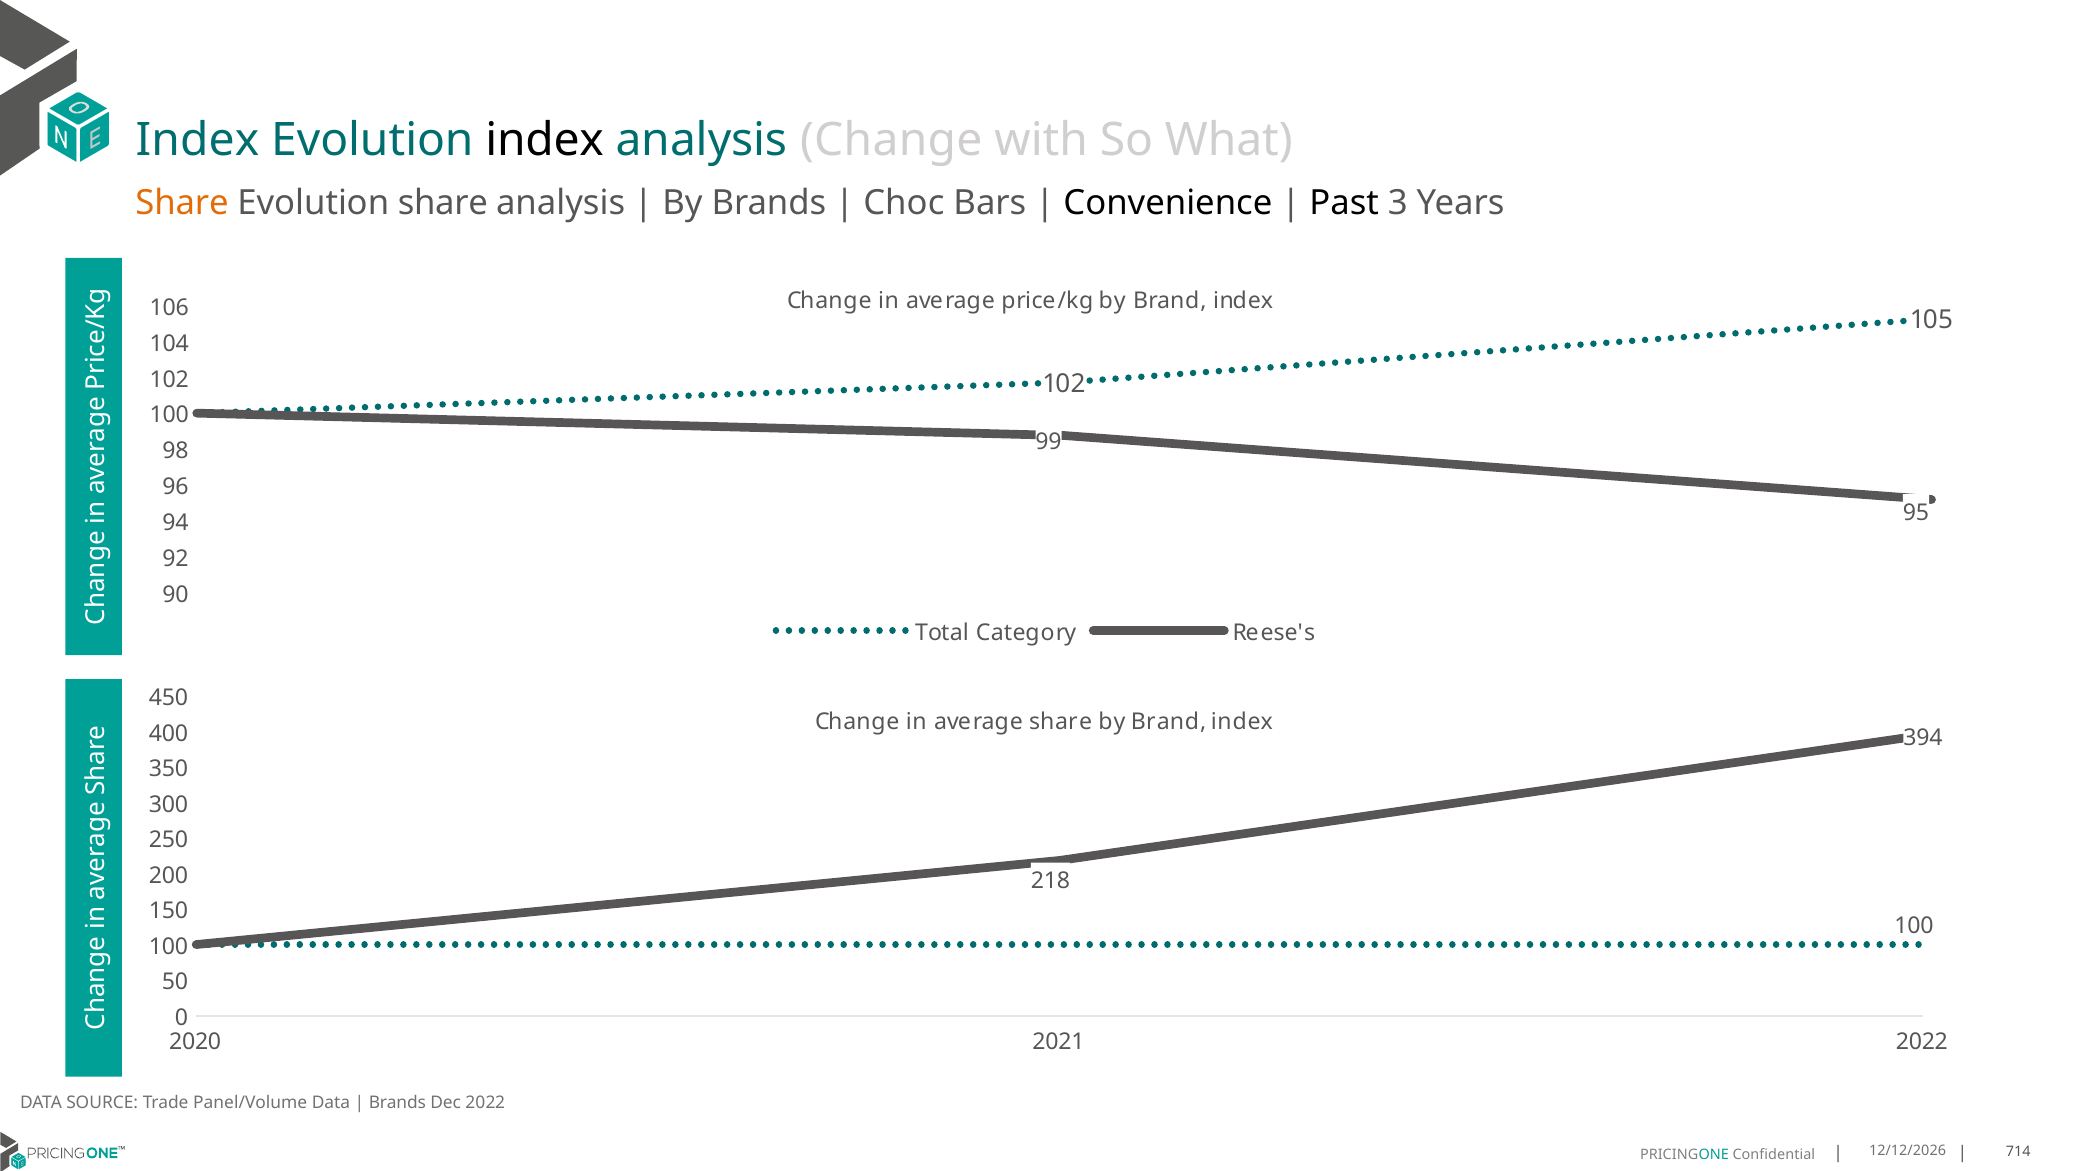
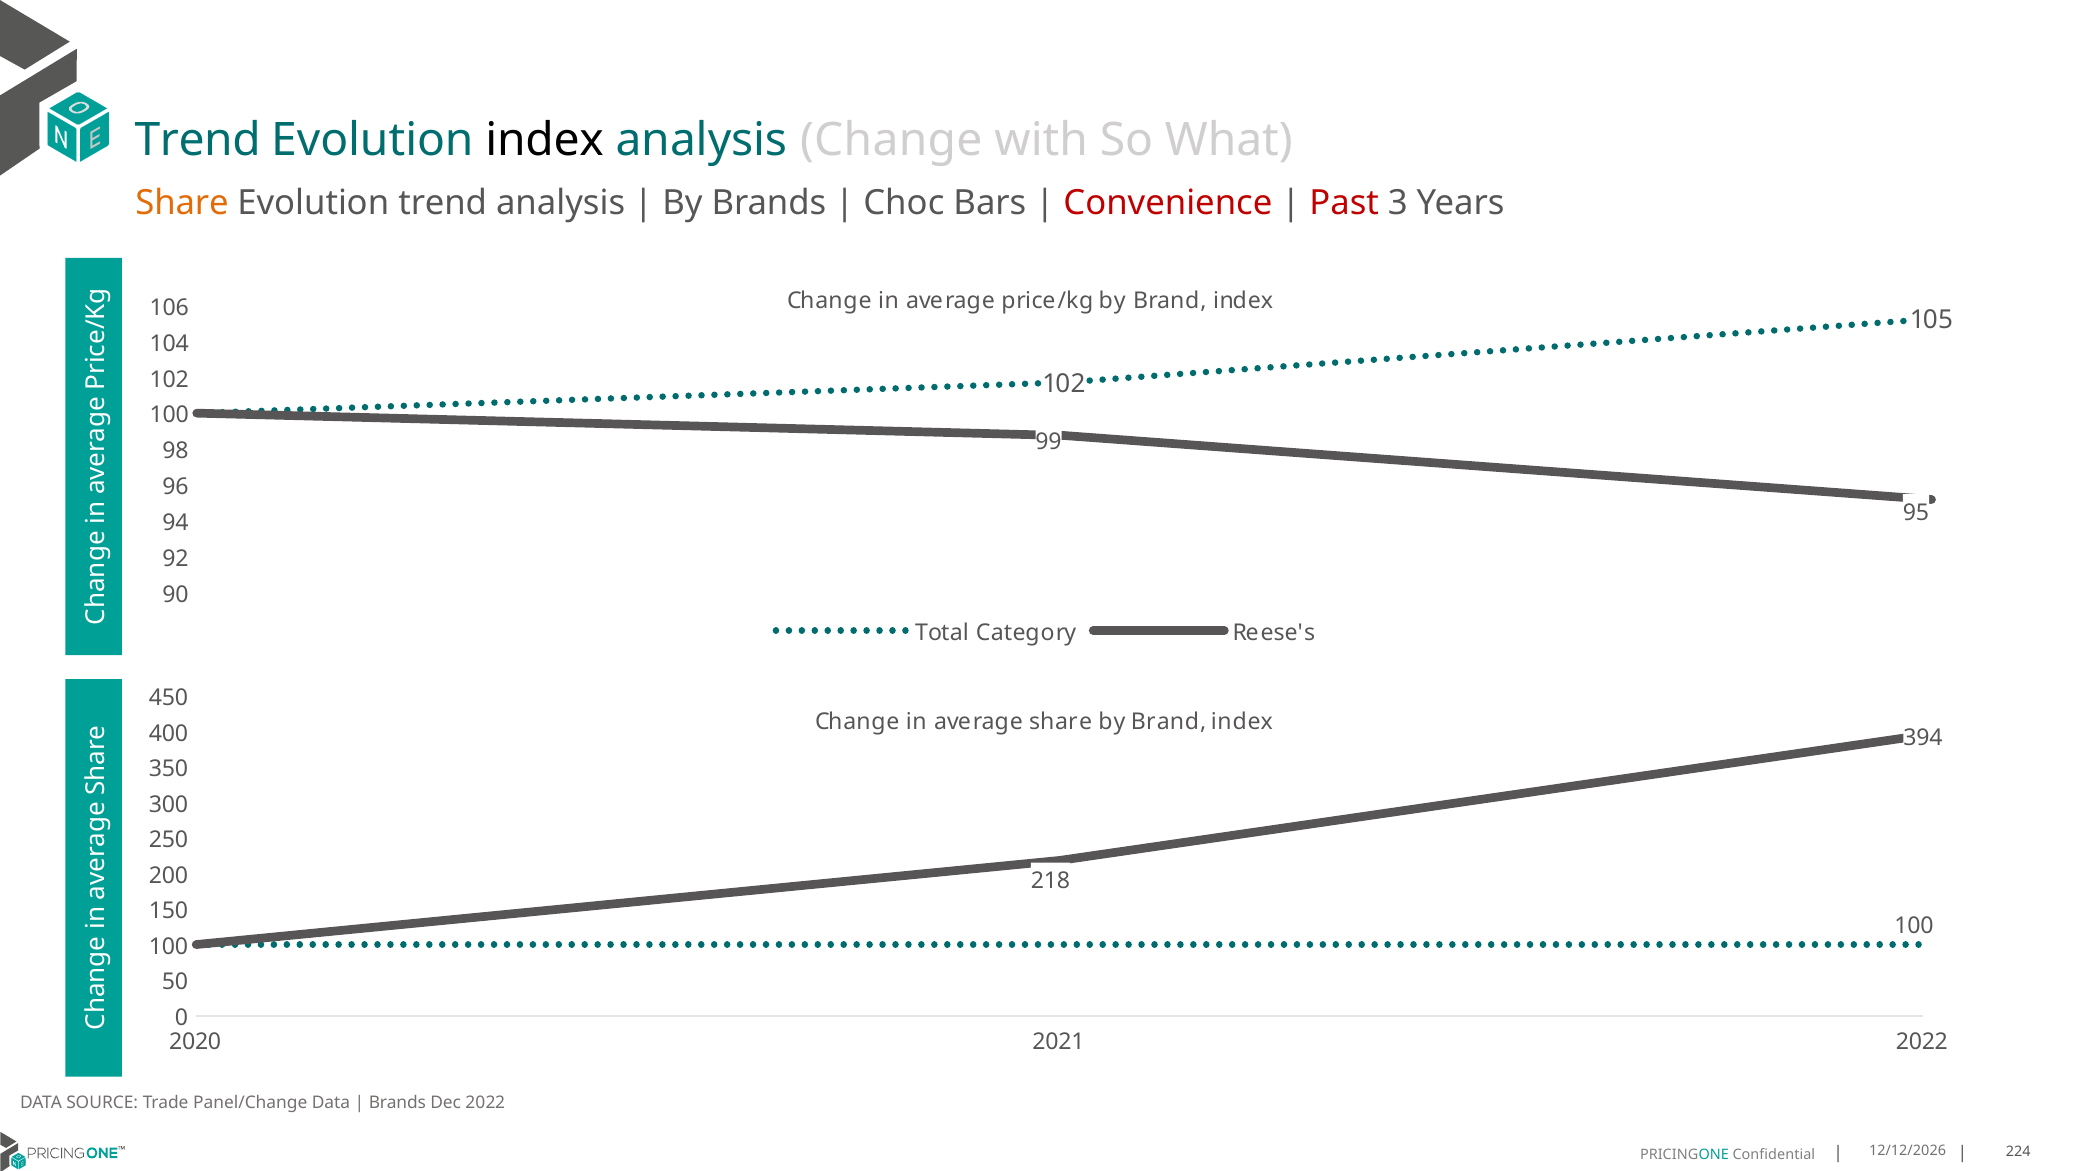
Index at (197, 140): Index -> Trend
Evolution share: share -> trend
Convenience colour: black -> red
Past colour: black -> red
Panel/Volume: Panel/Volume -> Panel/Change
714: 714 -> 224
